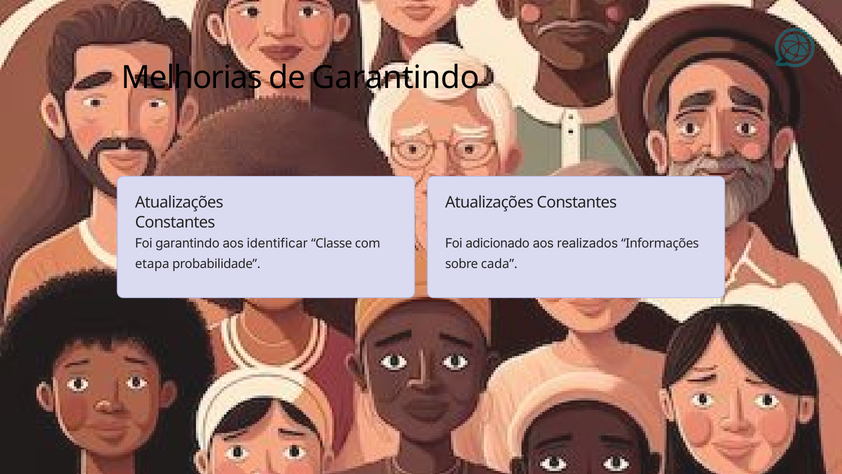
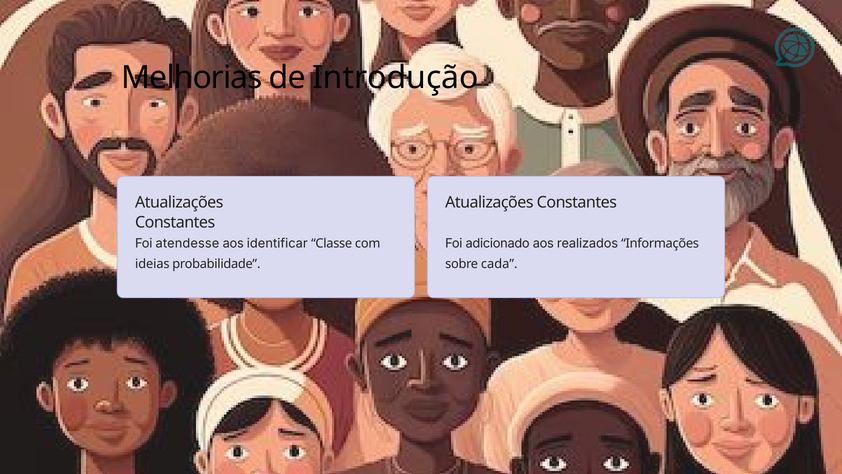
de Garantindo: Garantindo -> Introdução
Foi garantindo: garantindo -> atendesse
etapa: etapa -> ideias
